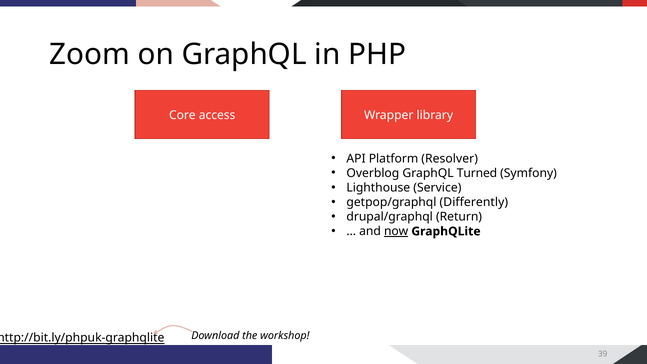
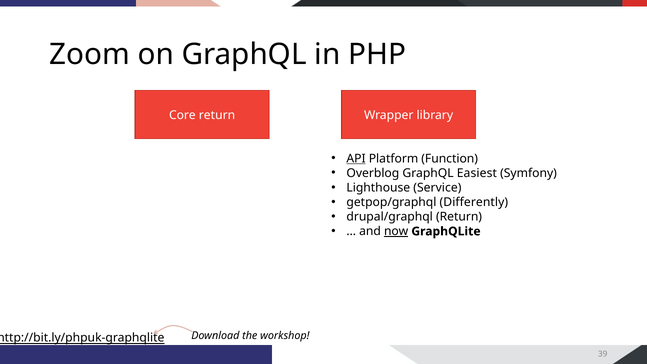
Core access: access -> return
API underline: none -> present
Resolver: Resolver -> Function
Turned: Turned -> Easiest
